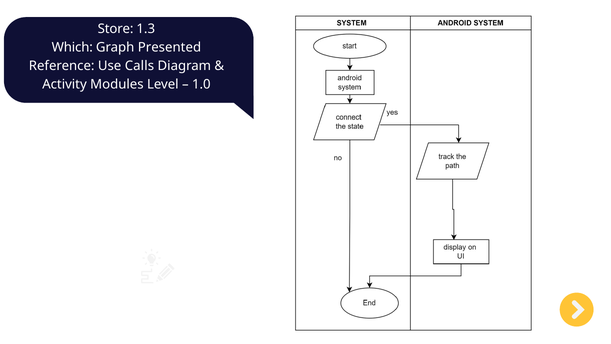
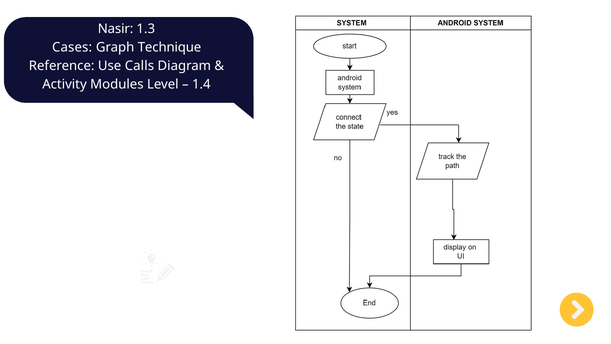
Store: Store -> Nasir
Which: Which -> Cases
Presented: Presented -> Technique
1.0: 1.0 -> 1.4
